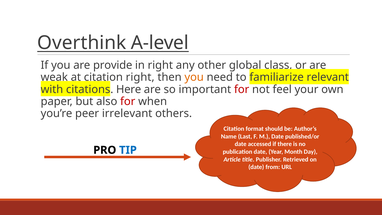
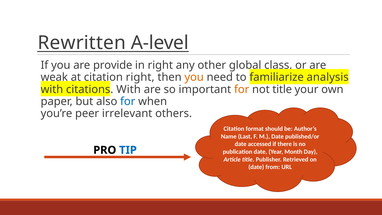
Overthink: Overthink -> Rewritten
relevant: relevant -> analysis
citations Here: Here -> With
for at (242, 89) colour: red -> orange
not feel: feel -> title
for at (128, 101) colour: red -> blue
